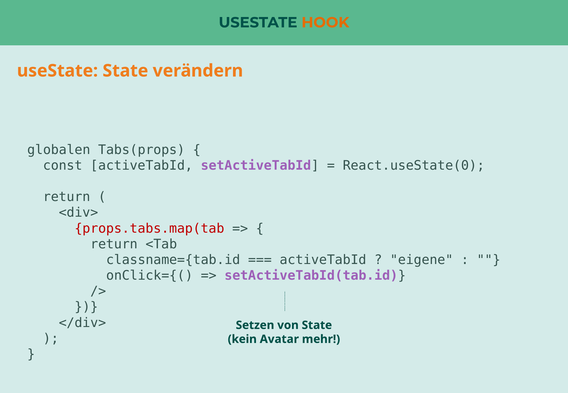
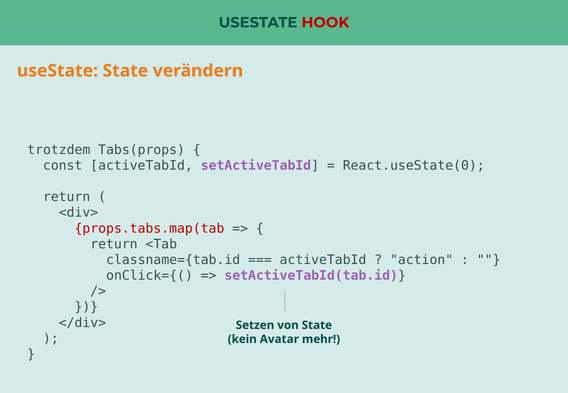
HOOK colour: orange -> red
globalen: globalen -> trotzdem
eigene: eigene -> action
